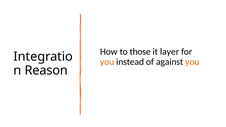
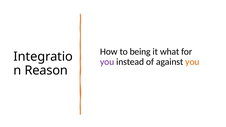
those: those -> being
layer: layer -> what
you at (107, 62) colour: orange -> purple
